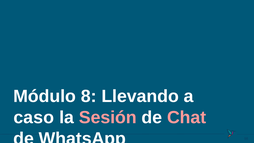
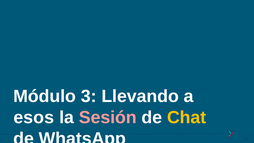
8: 8 -> 3
caso: caso -> esos
Chat colour: pink -> yellow
